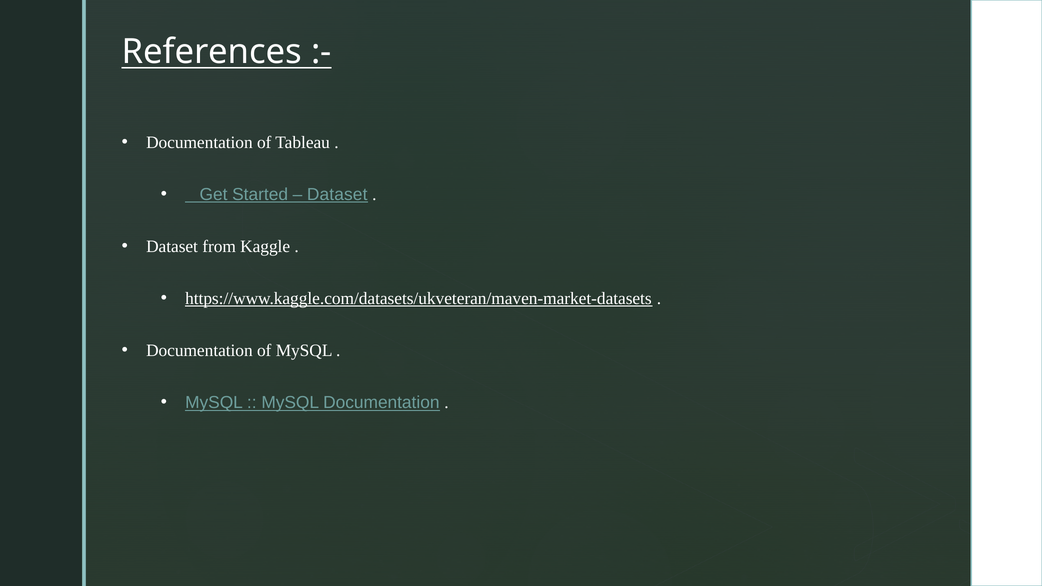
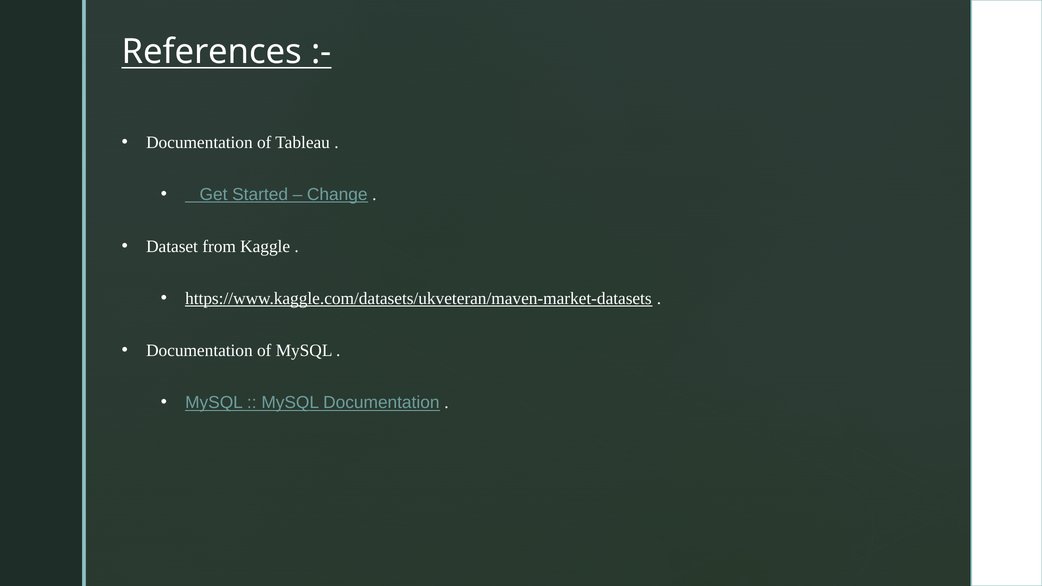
Dataset at (337, 194): Dataset -> Change
